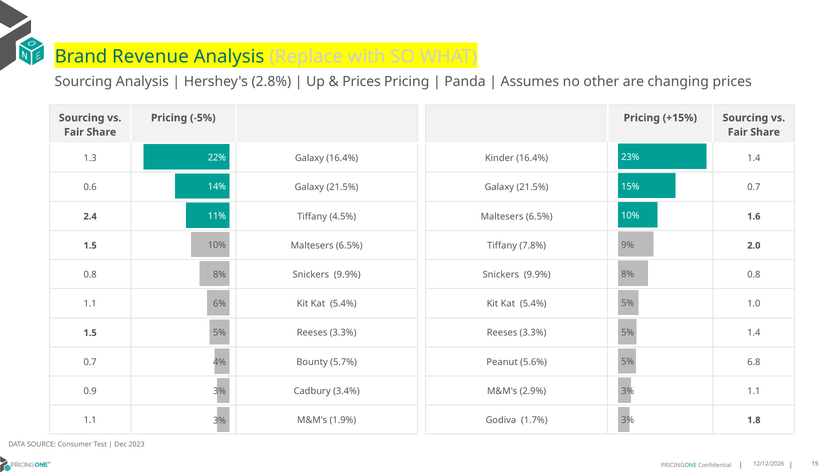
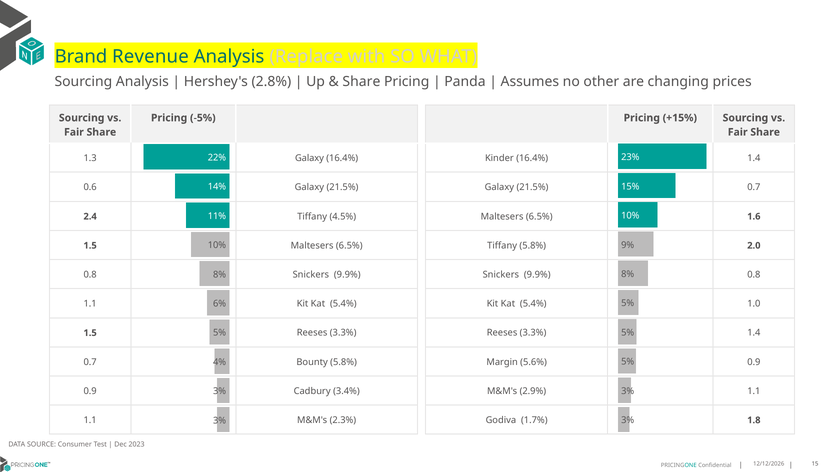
Prices at (362, 82): Prices -> Share
Tiffany 7.8%: 7.8% -> 5.8%
Bounty 5.7%: 5.7% -> 5.8%
Peanut: Peanut -> Margin
5.6% 6.8: 6.8 -> 0.9
1.9%: 1.9% -> 2.3%
